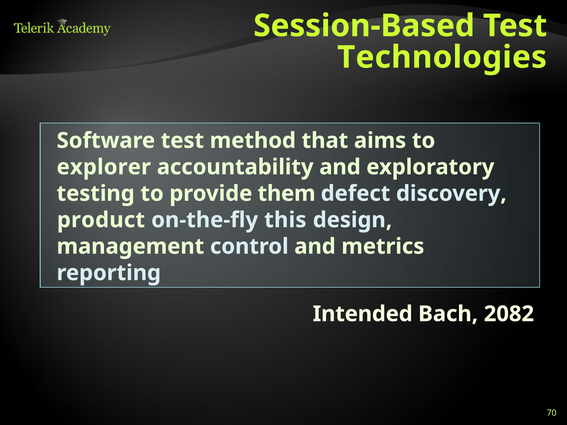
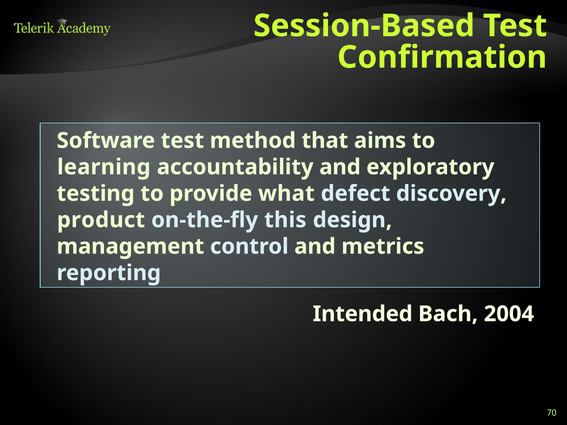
Technologies: Technologies -> Confirmation
explorer: explorer -> learning
them: them -> what
2082: 2082 -> 2004
